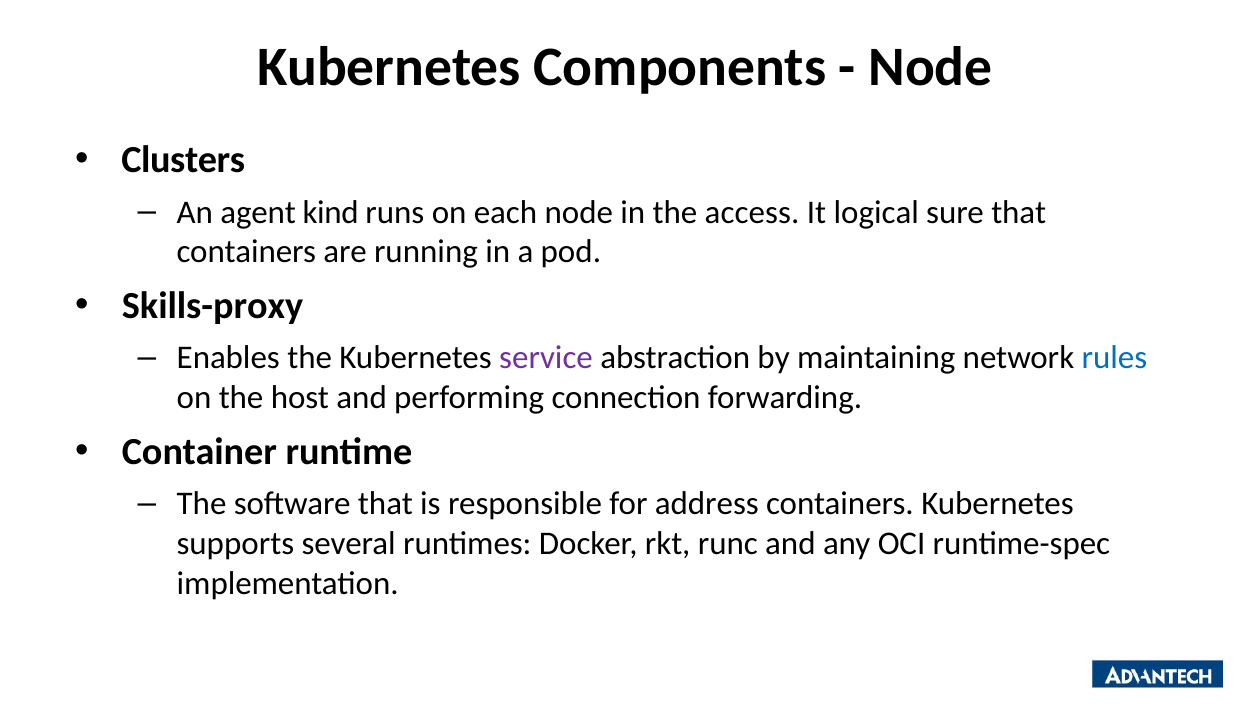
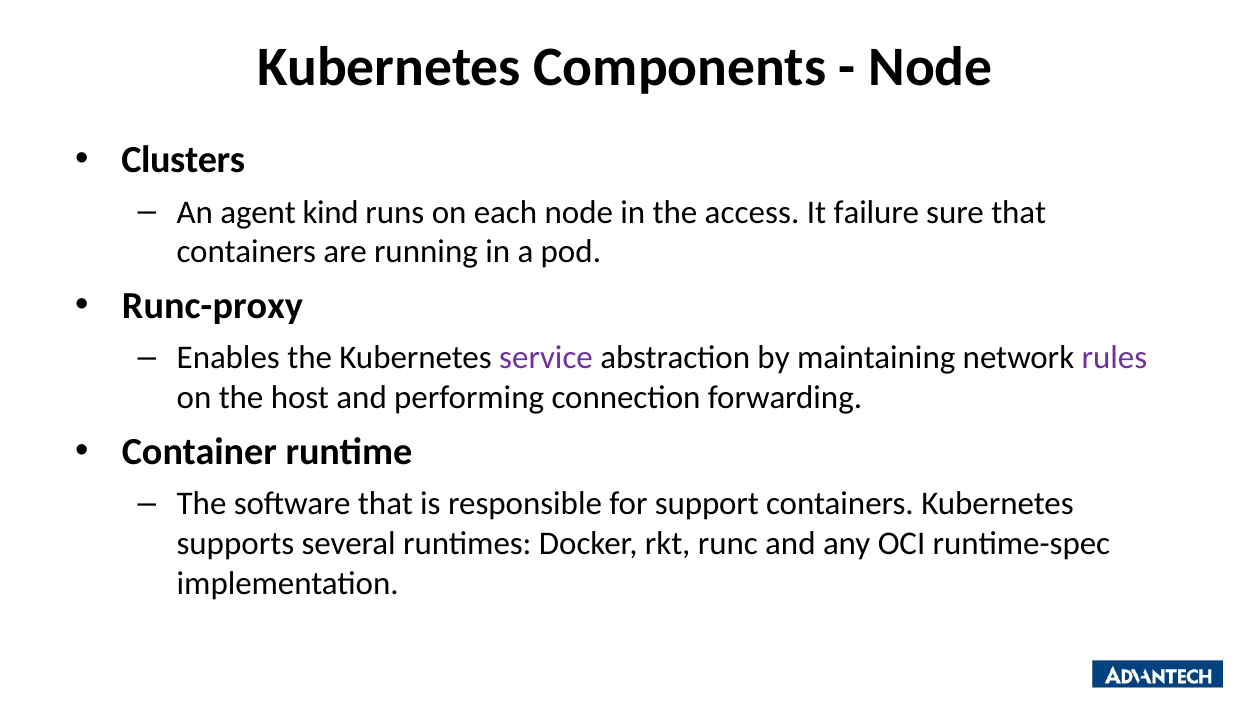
logical: logical -> failure
Skills-proxy: Skills-proxy -> Runc-proxy
rules colour: blue -> purple
address: address -> support
